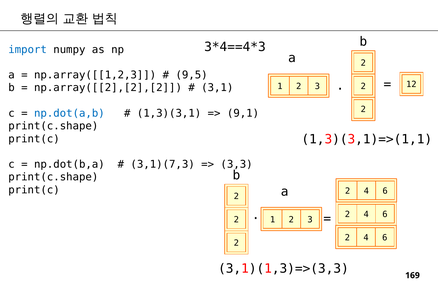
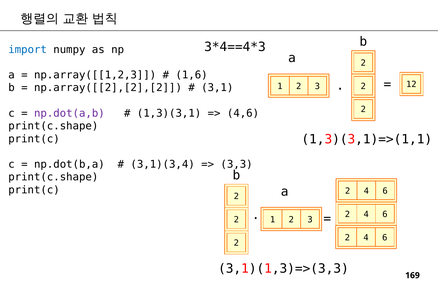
9,5: 9,5 -> 1,6
np.dot(a,b colour: blue -> purple
9,1: 9,1 -> 4,6
3,1)(7,3: 3,1)(7,3 -> 3,1)(3,4
